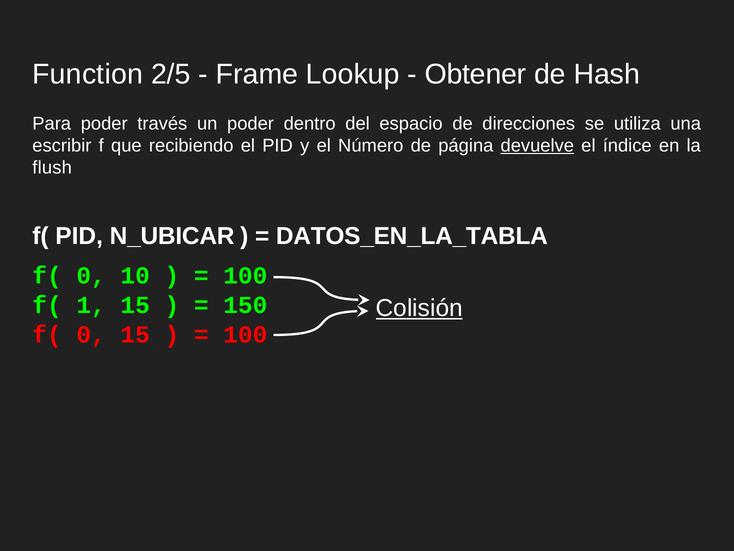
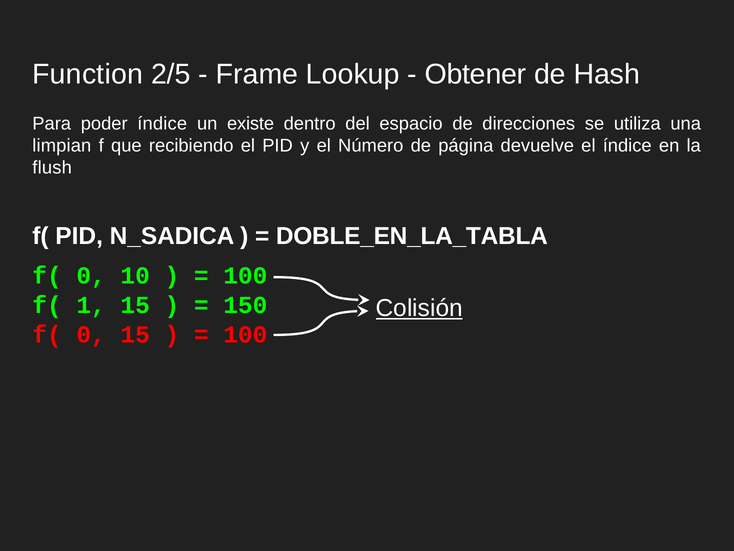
poder través: través -> índice
un poder: poder -> existe
escribir: escribir -> limpian
devuelve underline: present -> none
N_UBICAR: N_UBICAR -> N_SADICA
DATOS_EN_LA_TABLA: DATOS_EN_LA_TABLA -> DOBLE_EN_LA_TABLA
